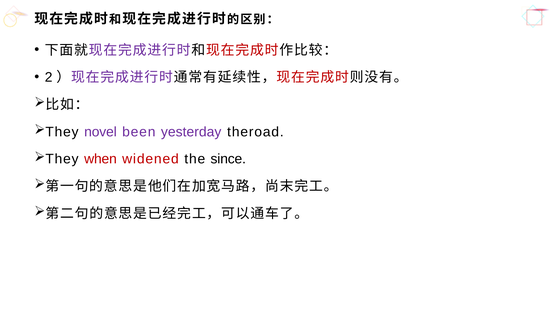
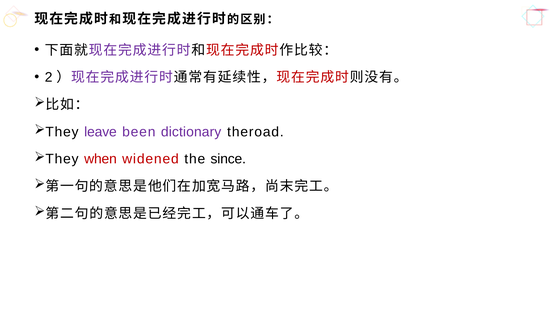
novel: novel -> leave
yesterday: yesterday -> dictionary
